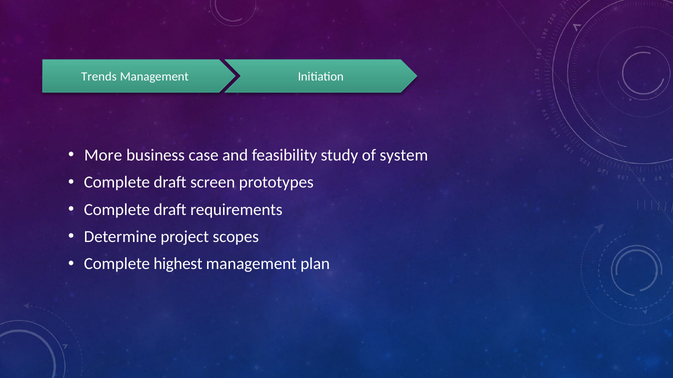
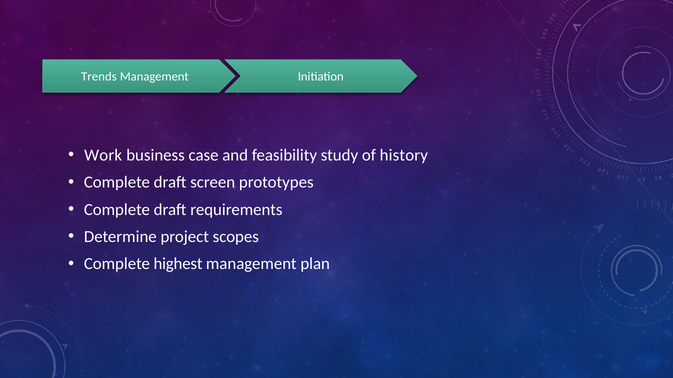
More: More -> Work
system: system -> history
